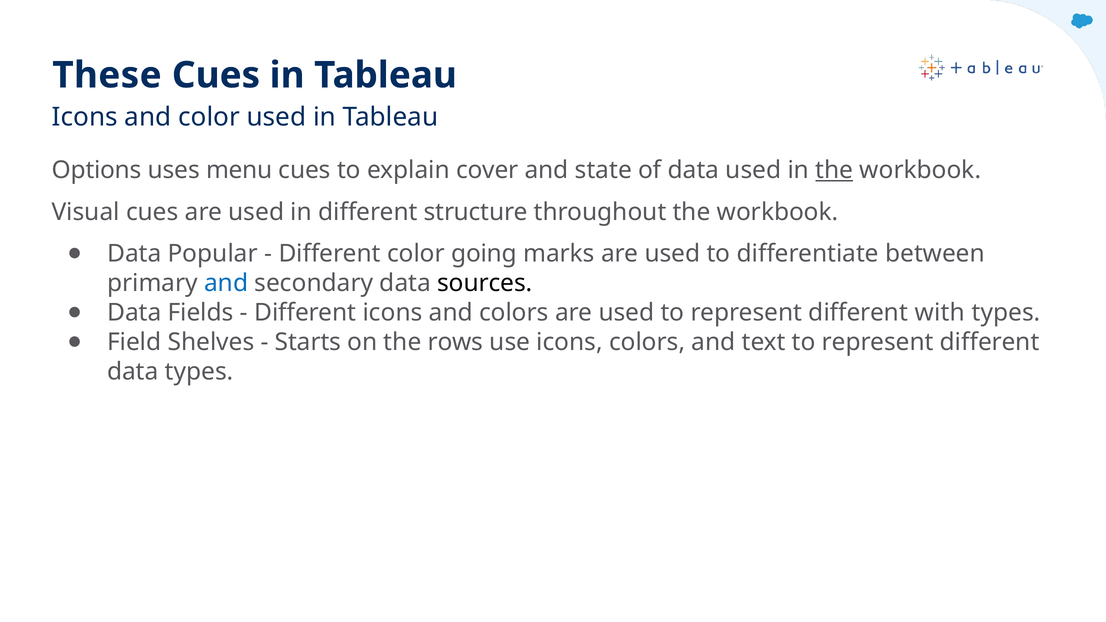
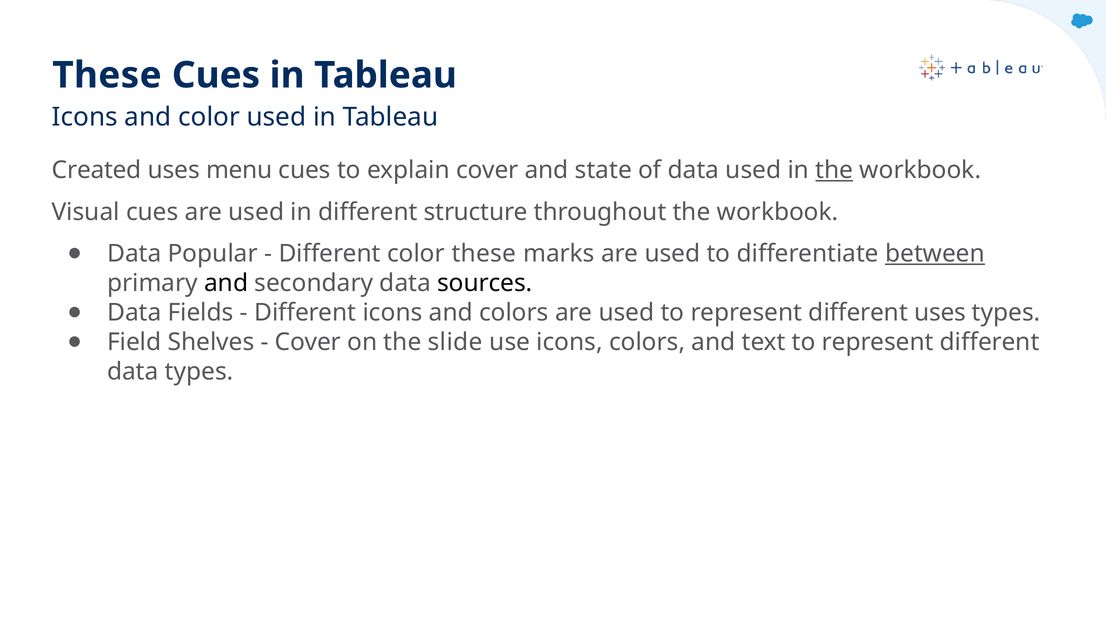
Options: Options -> Created
color going: going -> these
between underline: none -> present
and at (226, 283) colour: blue -> black
different with: with -> uses
Starts at (308, 342): Starts -> Cover
rows: rows -> slide
